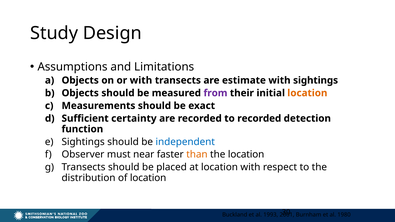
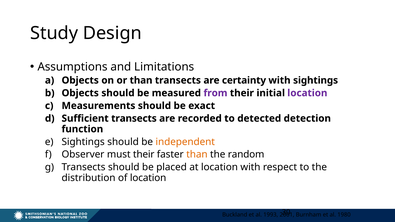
or with: with -> than
estimate: estimate -> certainty
location at (307, 93) colour: orange -> purple
Sufficient certainty: certainty -> transects
to recorded: recorded -> detected
independent colour: blue -> orange
must near: near -> their
the location: location -> random
